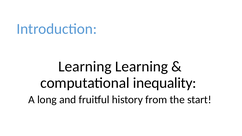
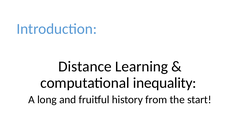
Learning at (85, 67): Learning -> Distance
